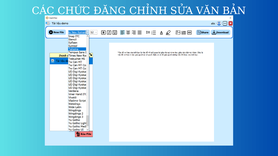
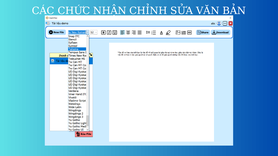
ĐĂNG: ĐĂNG -> NHẬN
